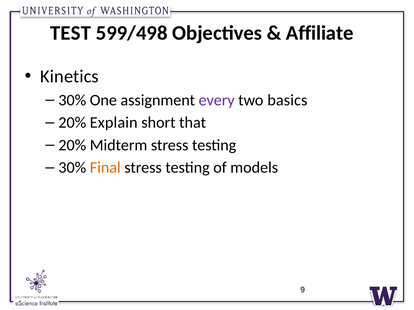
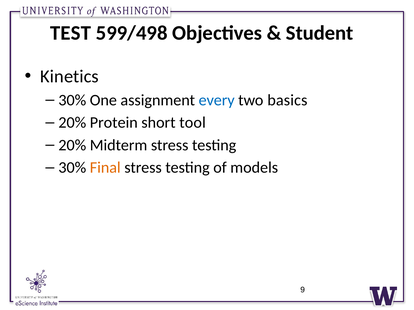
Affiliate: Affiliate -> Student
every colour: purple -> blue
Explain: Explain -> Protein
that: that -> tool
